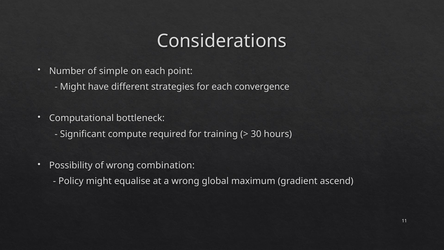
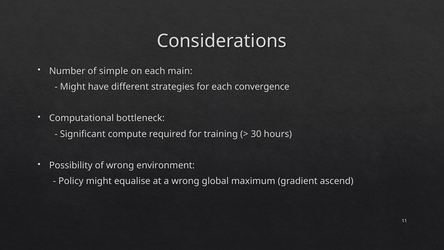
point: point -> main
combination: combination -> environment
